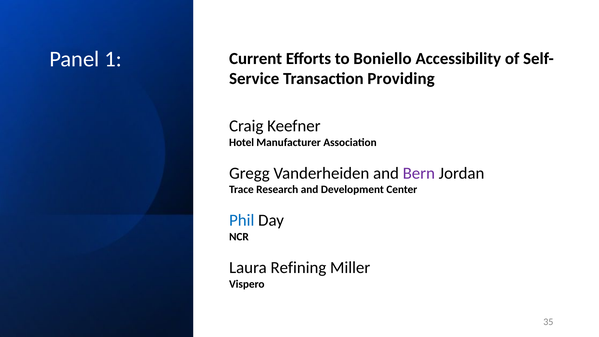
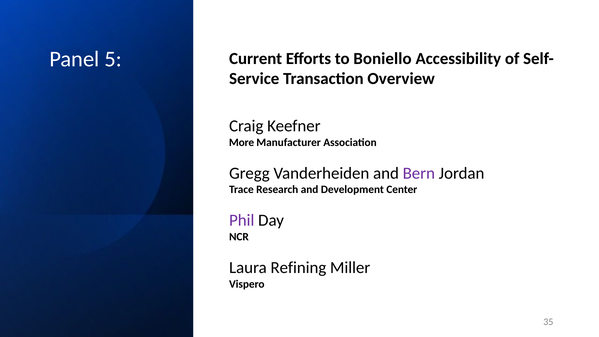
1: 1 -> 5
Providing: Providing -> Overview
Hotel: Hotel -> More
Phil colour: blue -> purple
